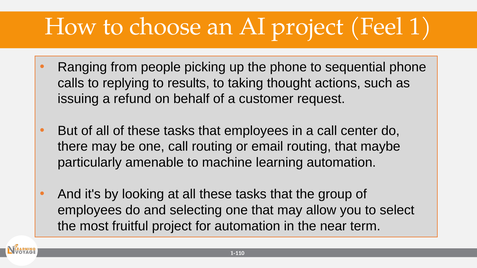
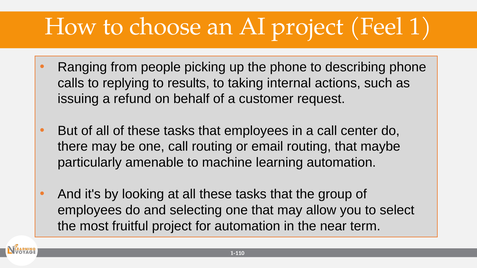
sequential: sequential -> describing
thought: thought -> internal
